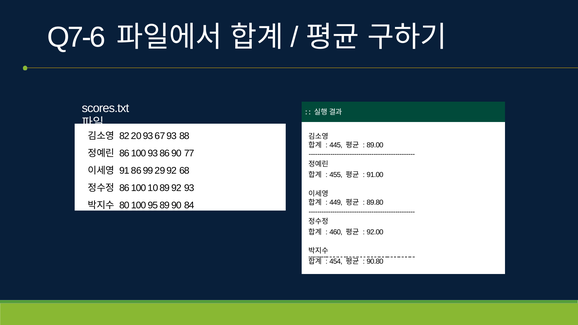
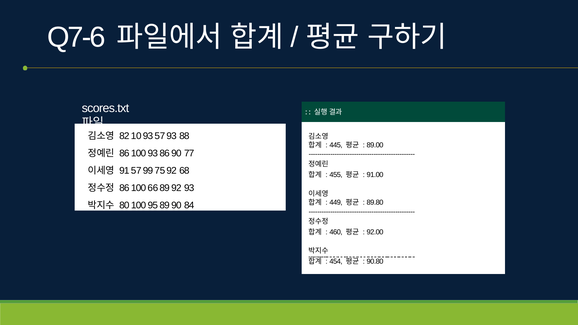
20: 20 -> 10
93 67: 67 -> 57
91 86: 86 -> 57
29: 29 -> 75
10: 10 -> 66
